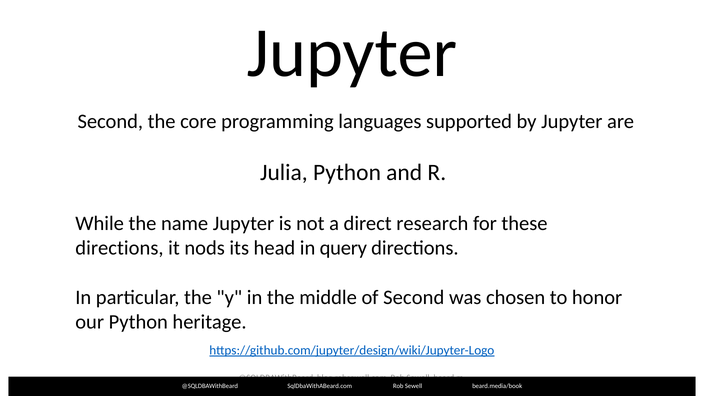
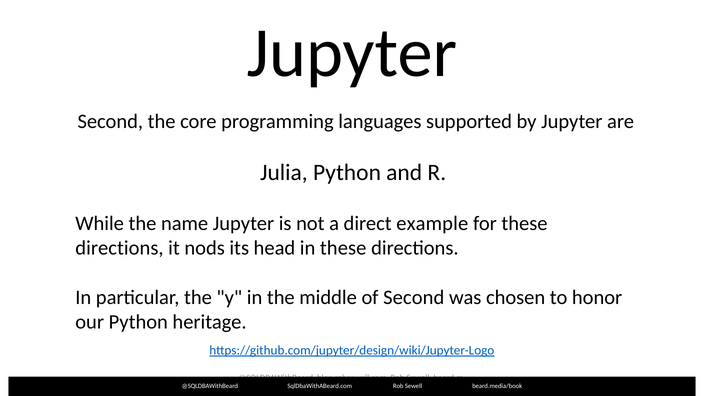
research: research -> example
in query: query -> these
